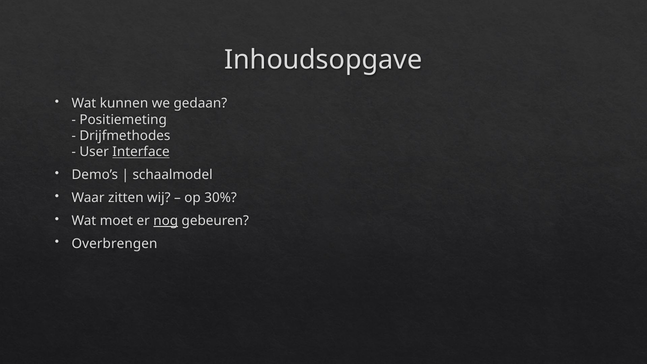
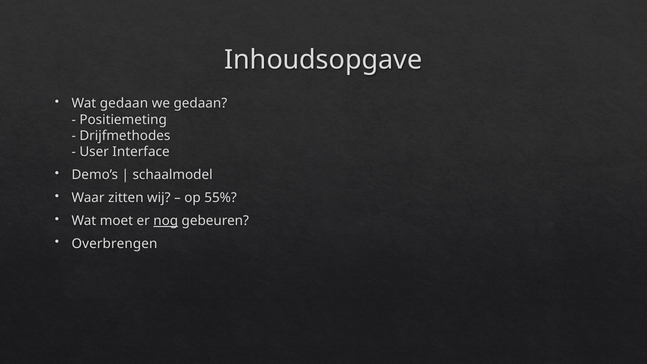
Wat kunnen: kunnen -> gedaan
Interface underline: present -> none
30%: 30% -> 55%
